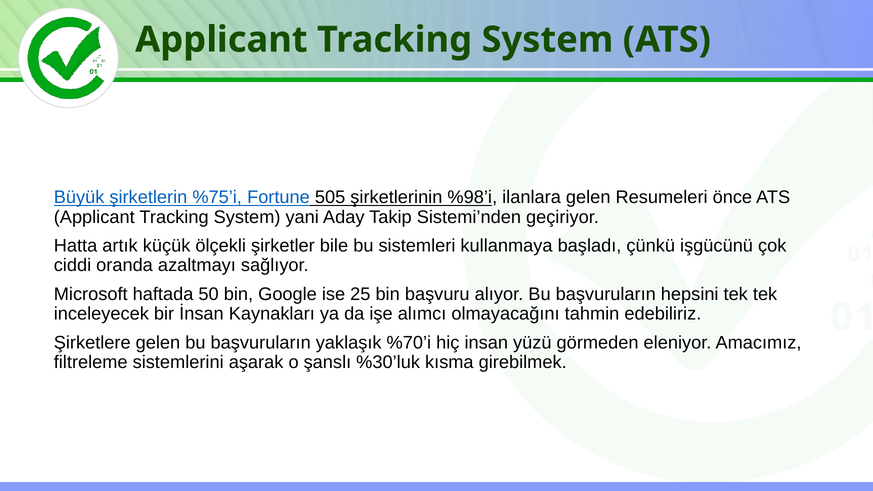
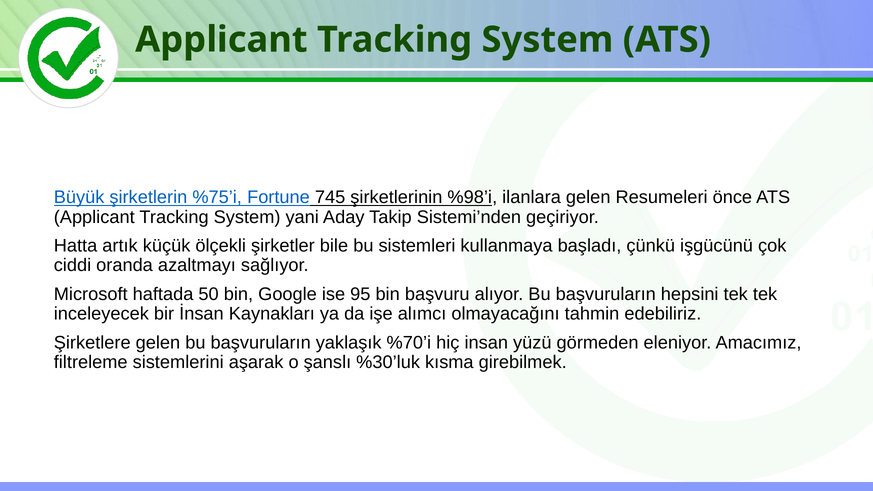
505: 505 -> 745
25: 25 -> 95
